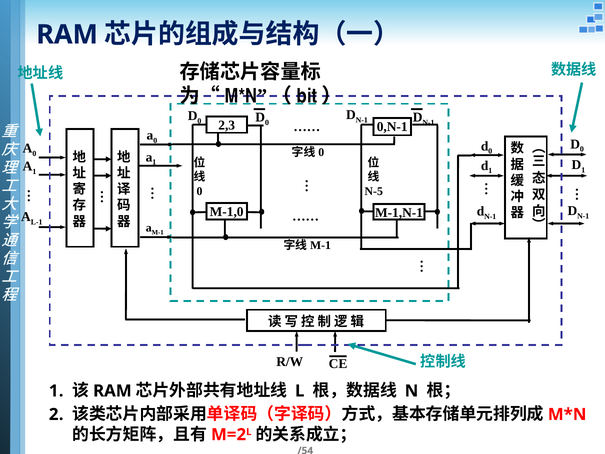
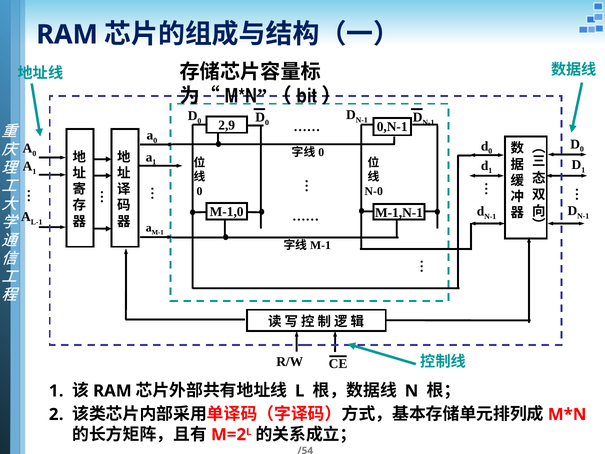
2,3: 2,3 -> 2,9
N-5: N-5 -> N-0
